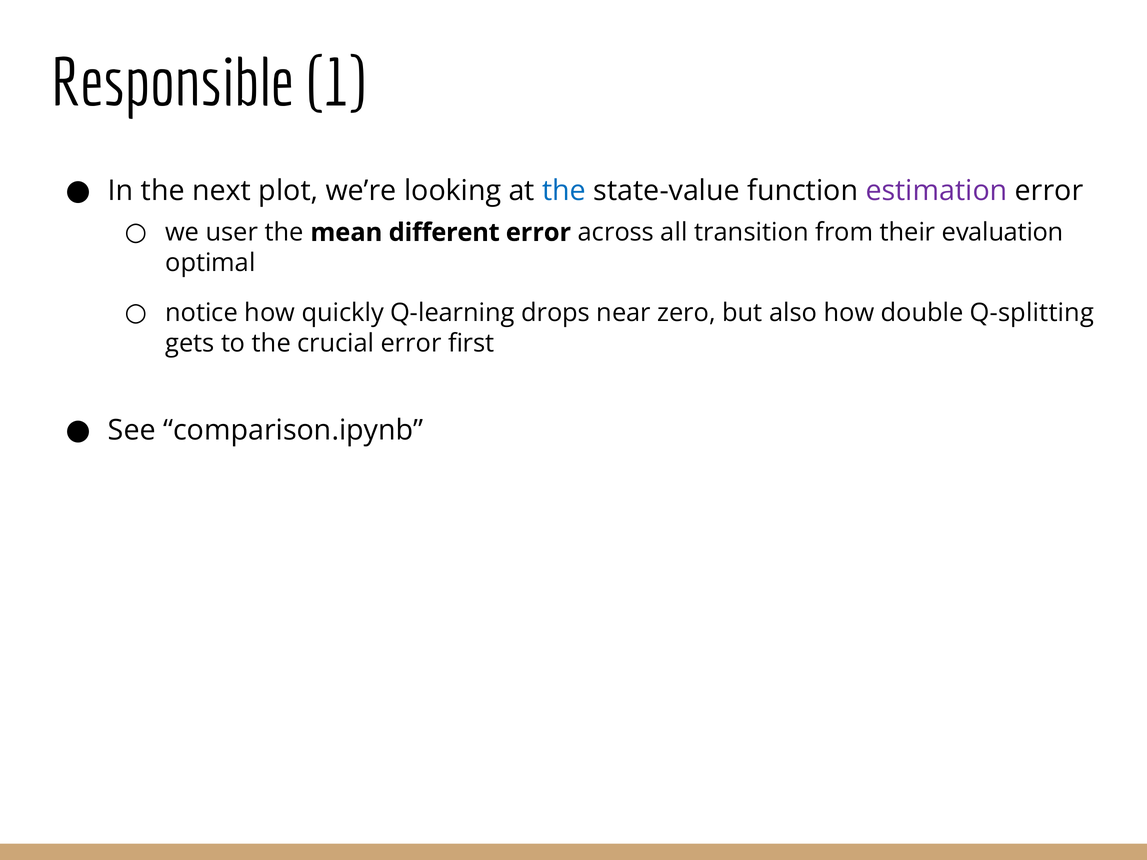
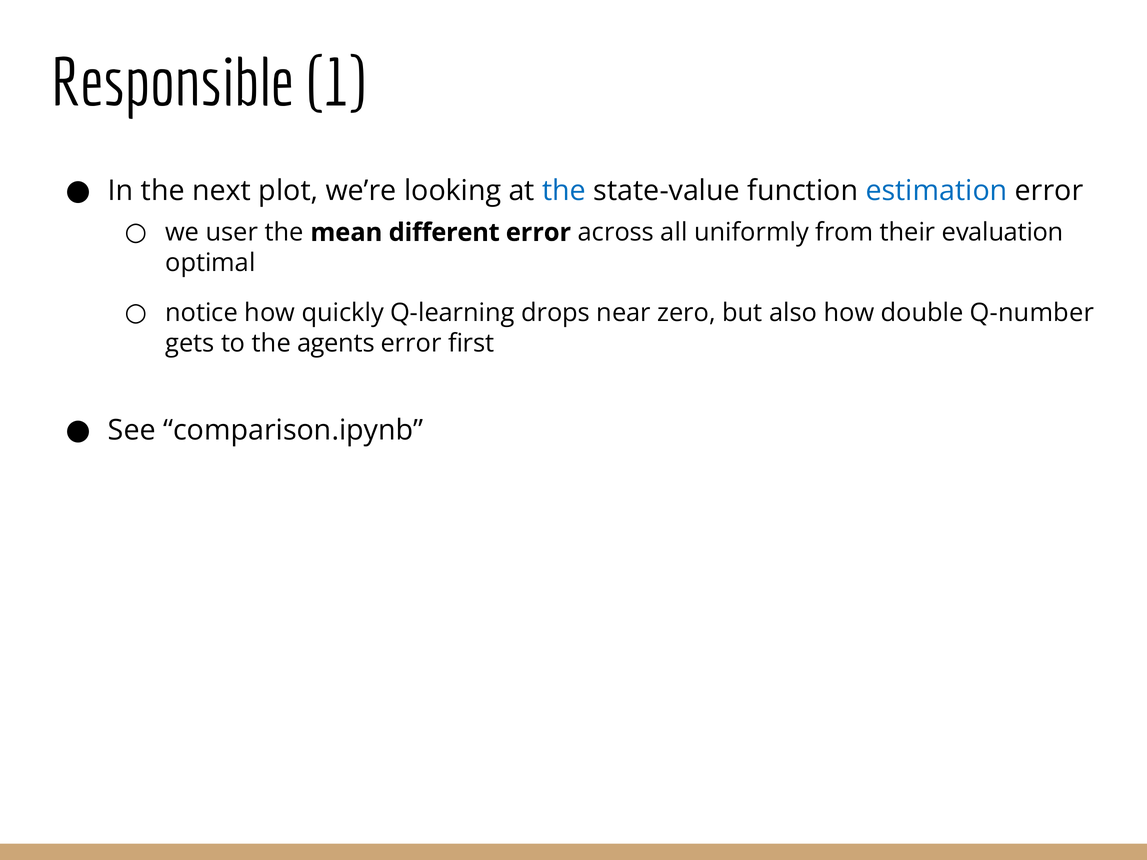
estimation colour: purple -> blue
transition: transition -> uniformly
Q-splitting: Q-splitting -> Q-number
crucial: crucial -> agents
